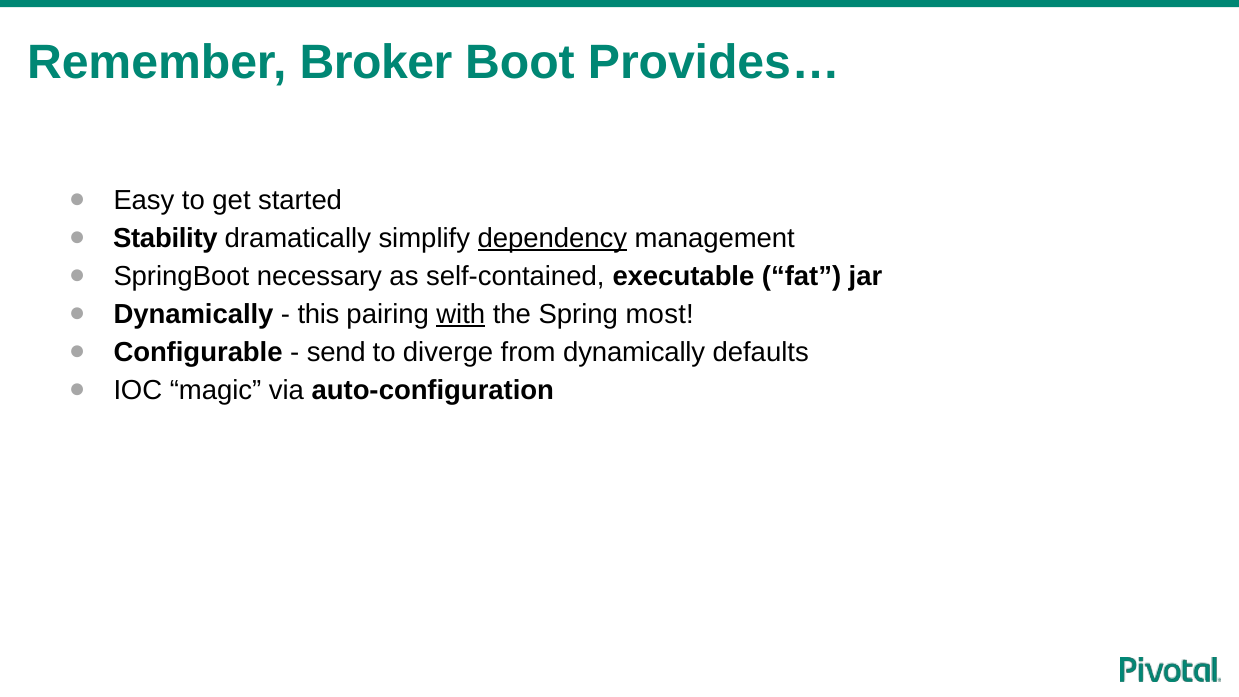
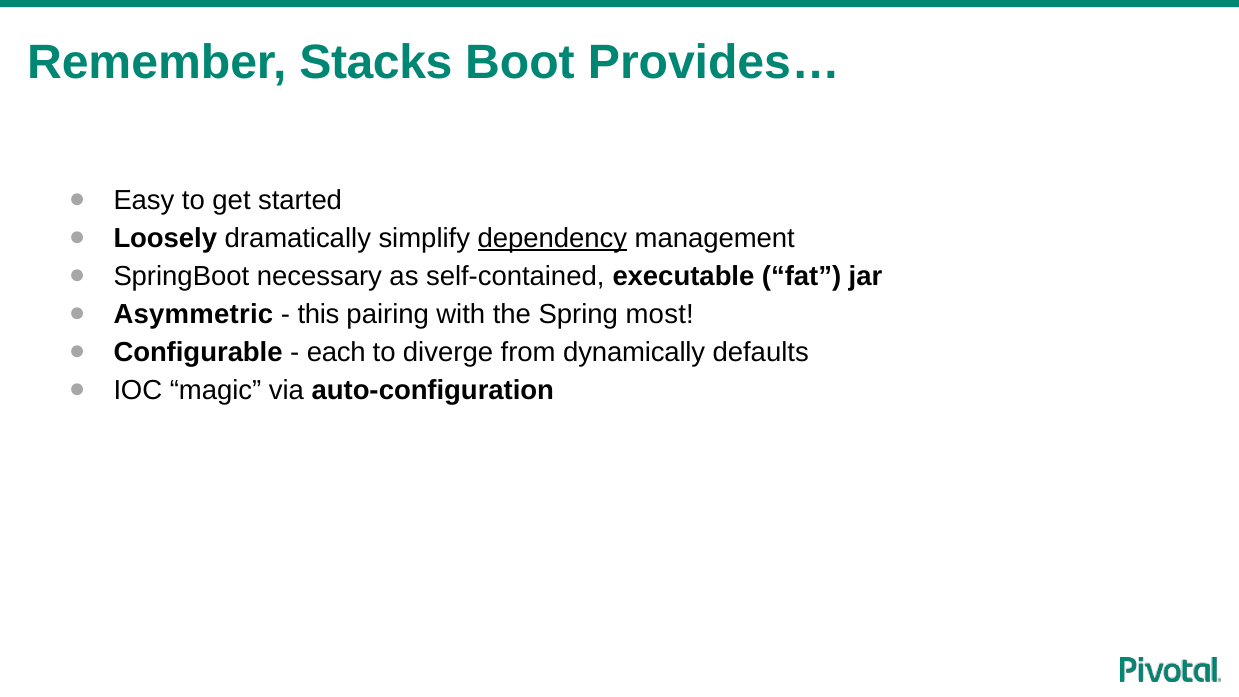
Broker: Broker -> Stacks
Stability: Stability -> Loosely
Dynamically at (193, 314): Dynamically -> Asymmetric
with underline: present -> none
send: send -> each
